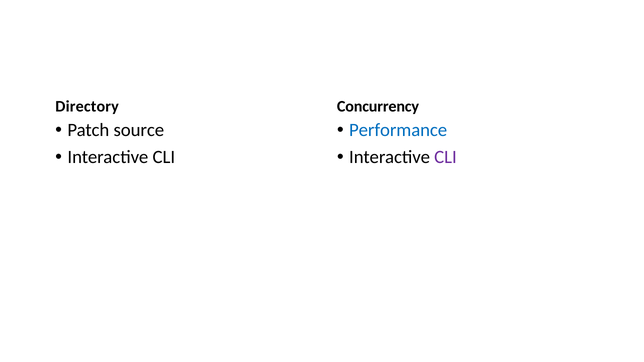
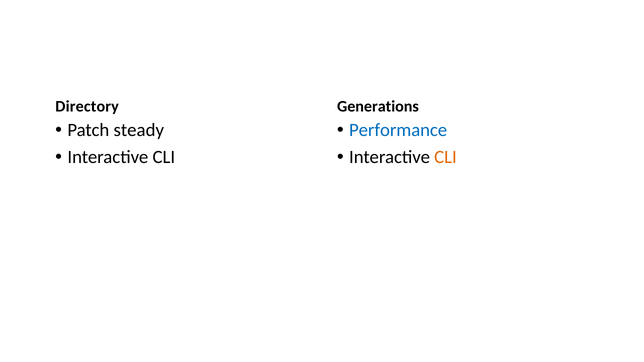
Concurrency: Concurrency -> Generations
source: source -> steady
CLI at (446, 157) colour: purple -> orange
